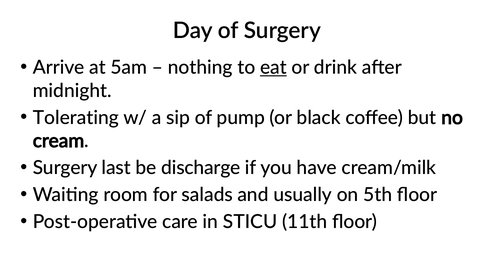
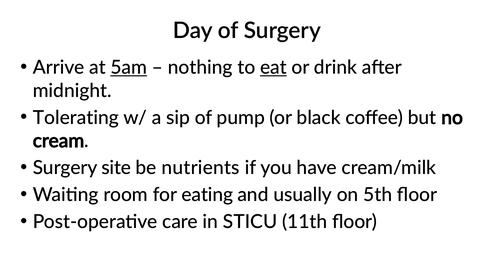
5am underline: none -> present
last: last -> site
discharge: discharge -> nutrients
salads: salads -> eating
